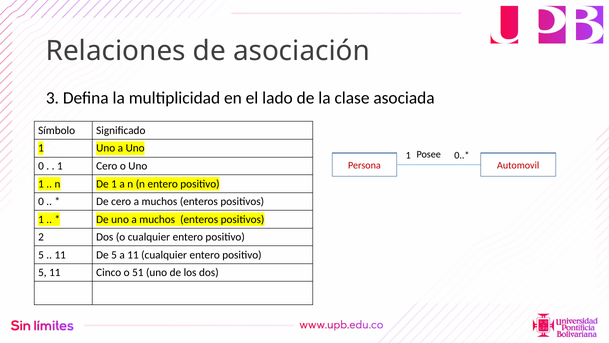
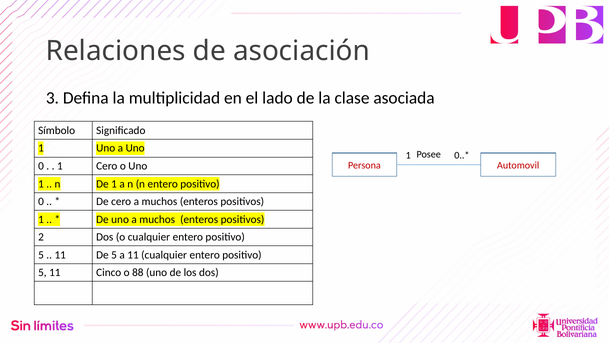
51: 51 -> 88
